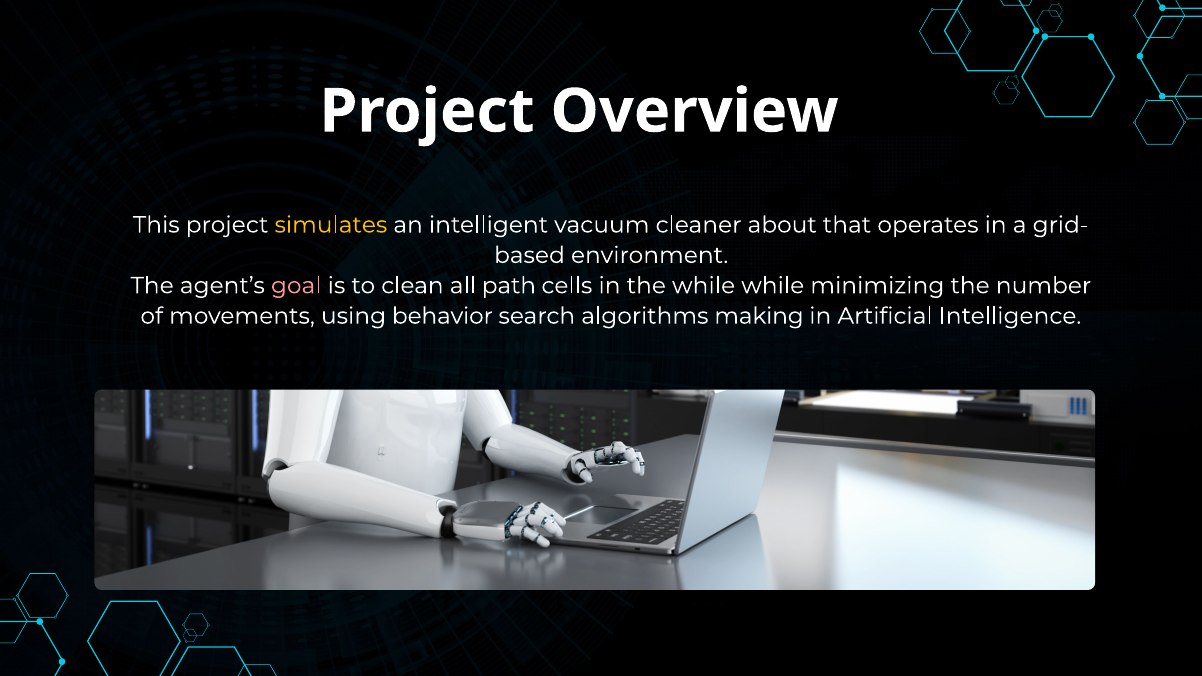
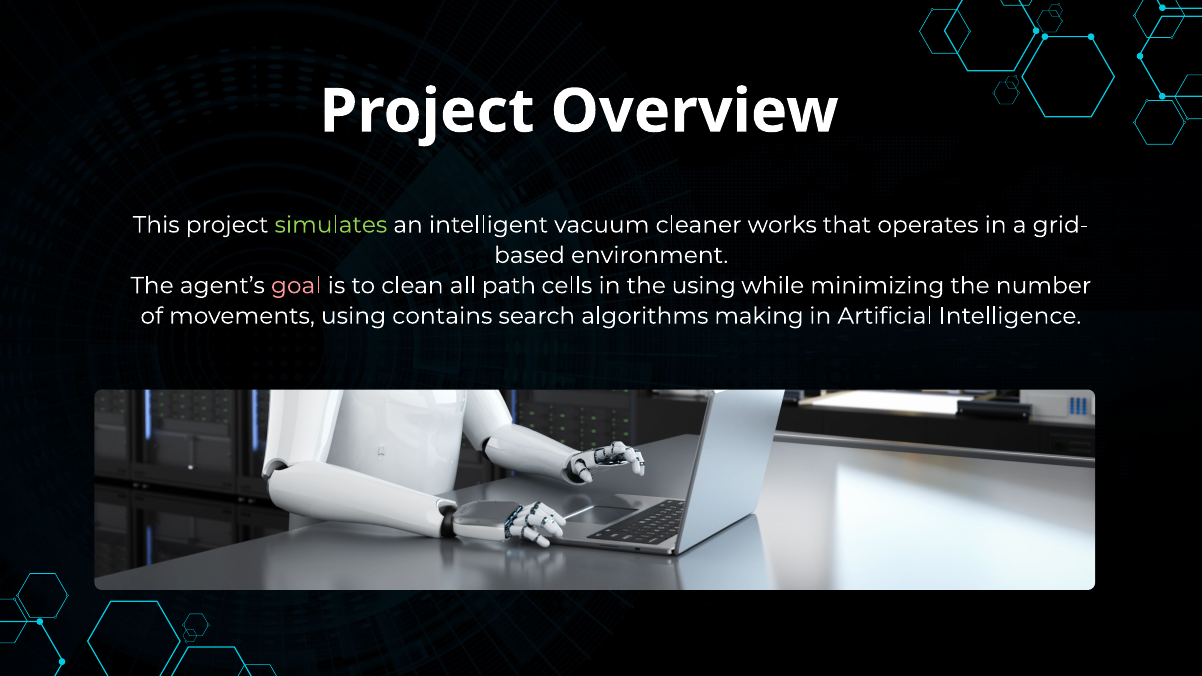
simulates colour: yellow -> light green
about: about -> works
the while: while -> using
behavior: behavior -> contains
